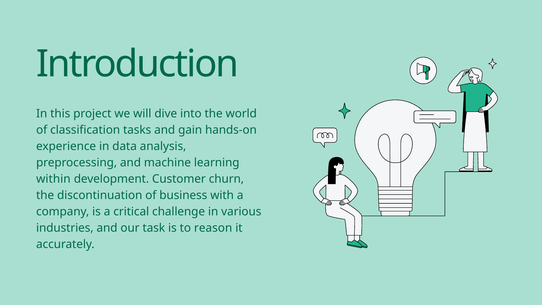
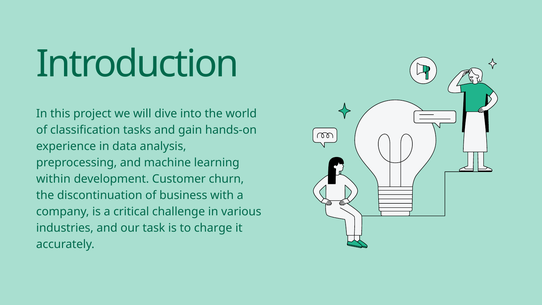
reason: reason -> charge
